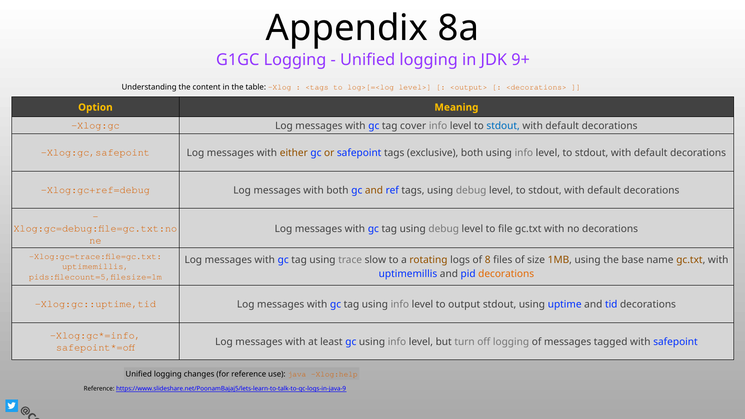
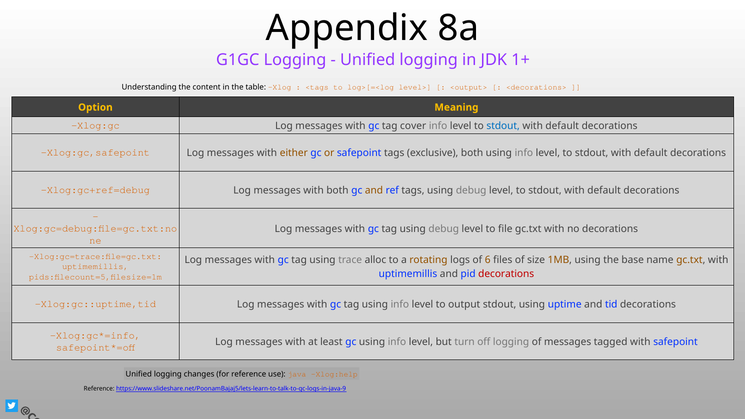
9+: 9+ -> 1+
slow: slow -> alloc
8: 8 -> 6
decorations at (506, 274) colour: orange -> red
